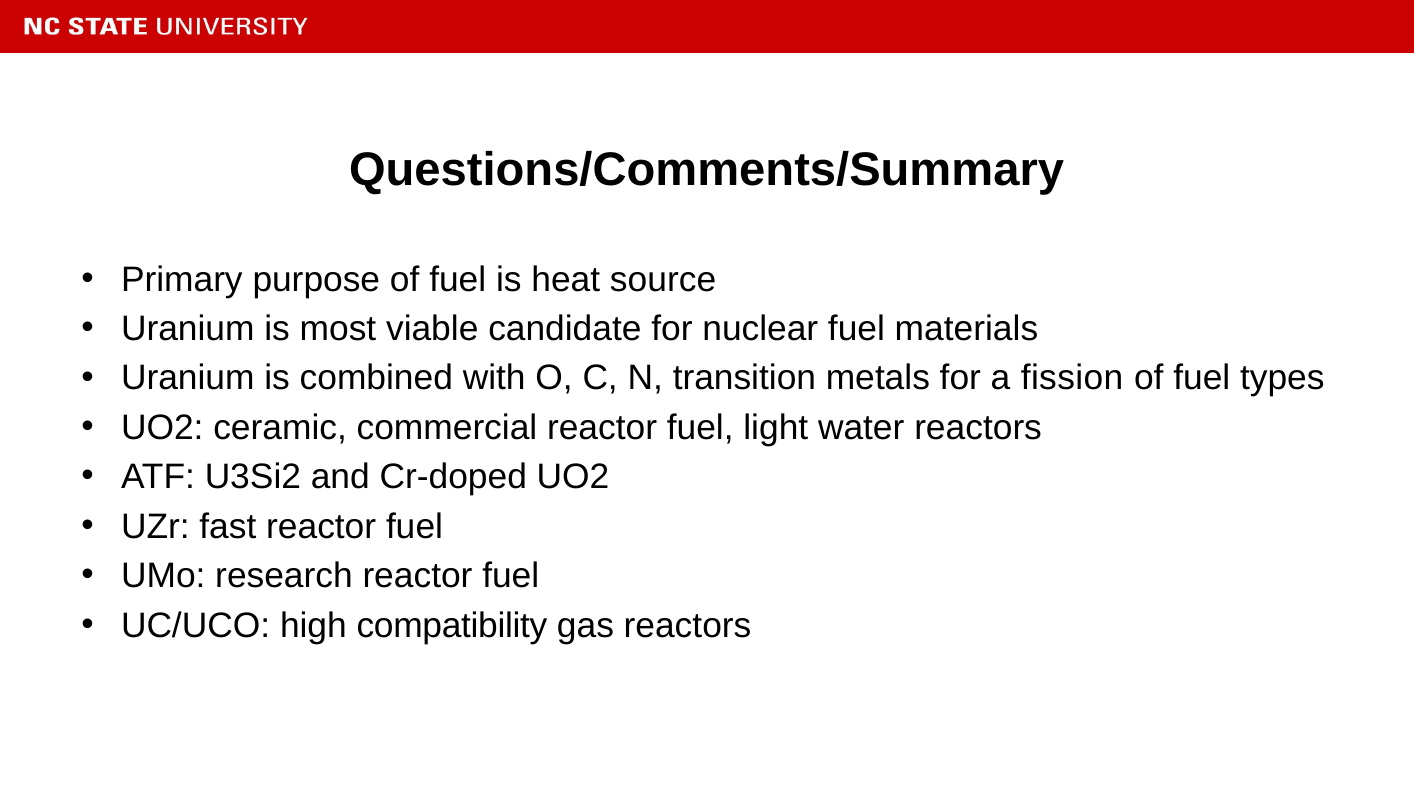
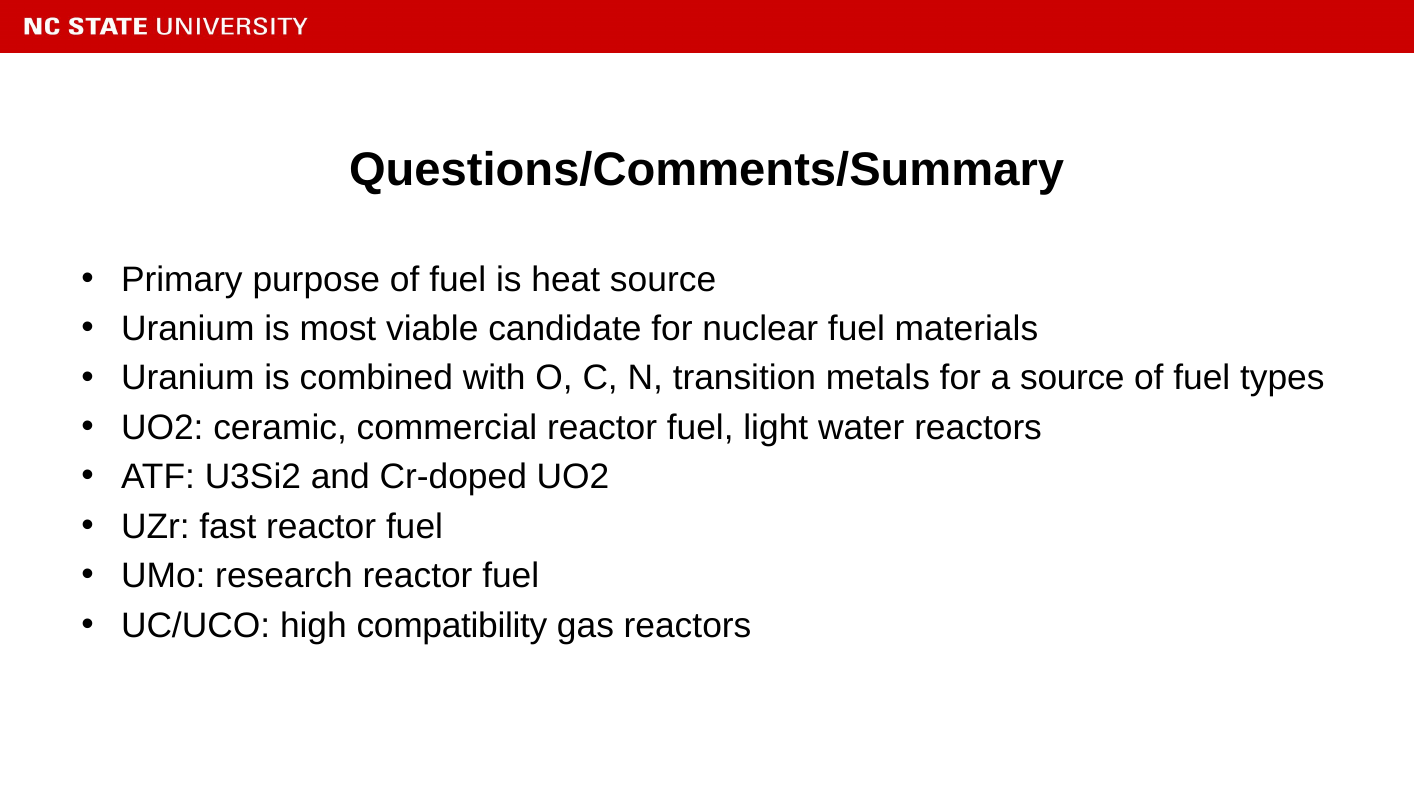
a fission: fission -> source
